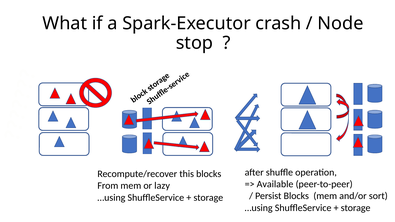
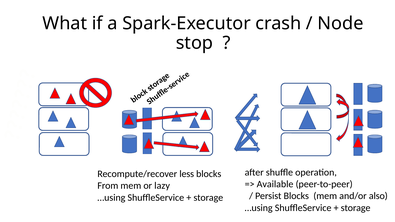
this: this -> less
sort: sort -> also
